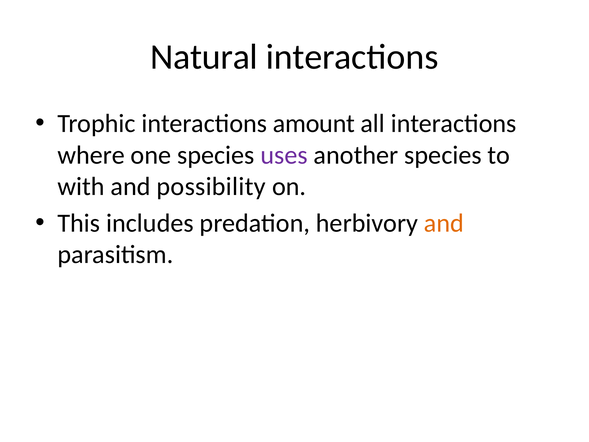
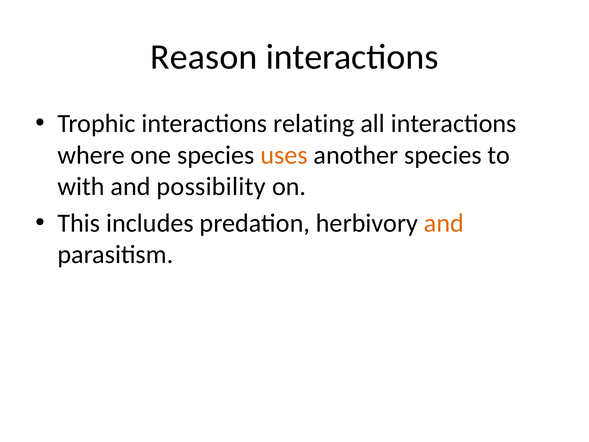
Natural: Natural -> Reason
amount: amount -> relating
uses colour: purple -> orange
